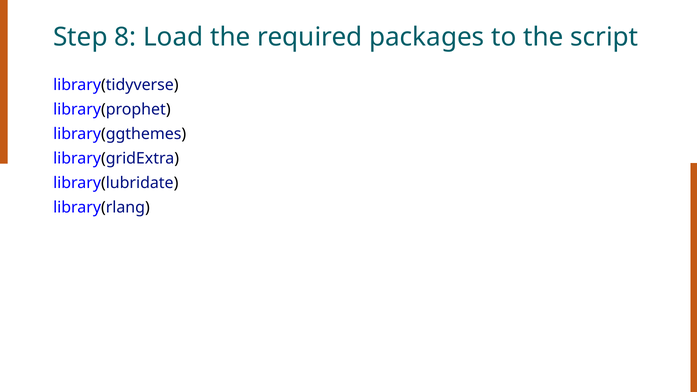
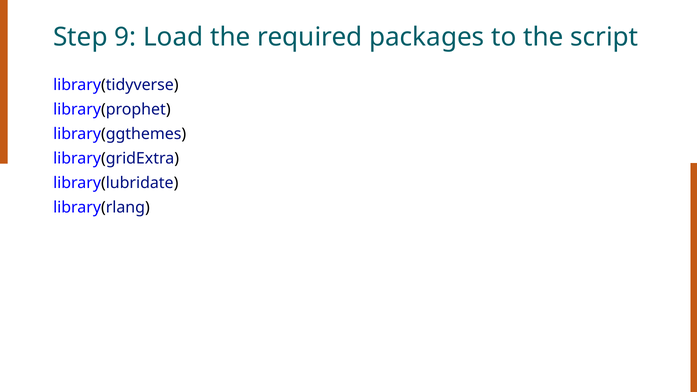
8: 8 -> 9
